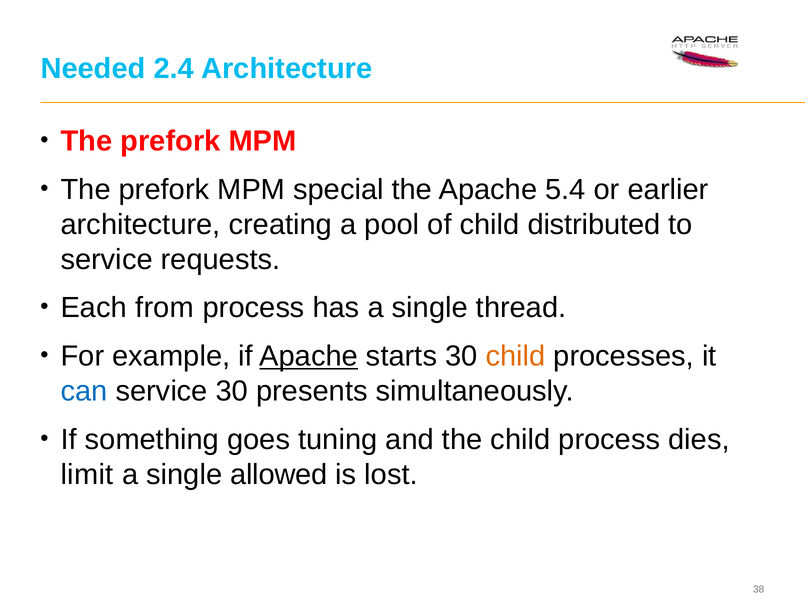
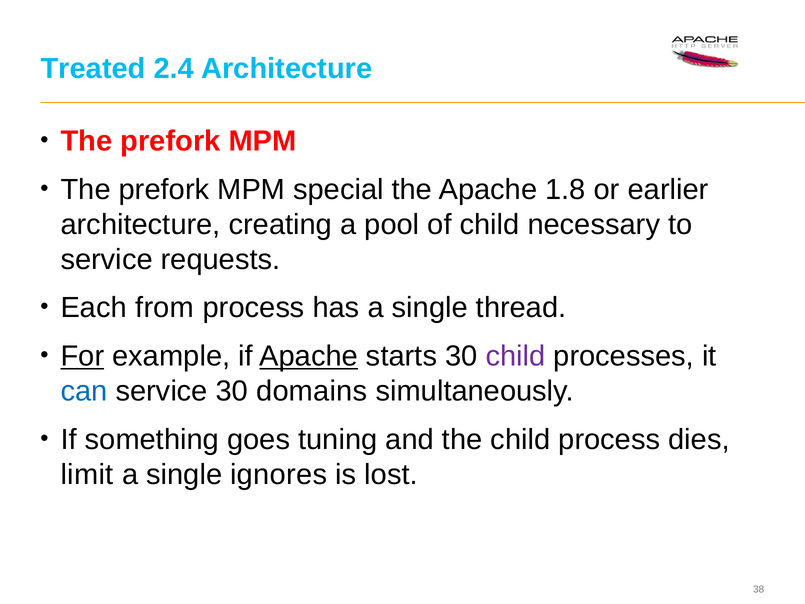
Needed: Needed -> Treated
5.4: 5.4 -> 1.8
distributed: distributed -> necessary
For underline: none -> present
child at (515, 356) colour: orange -> purple
presents: presents -> domains
allowed: allowed -> ignores
